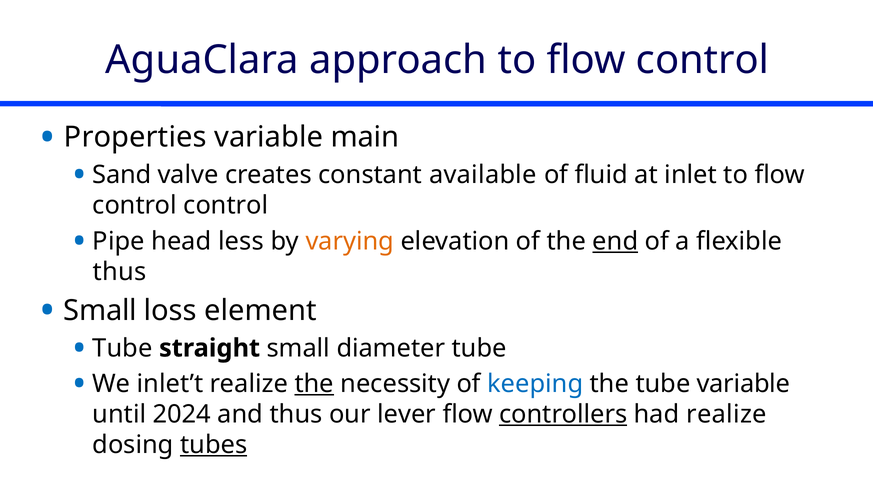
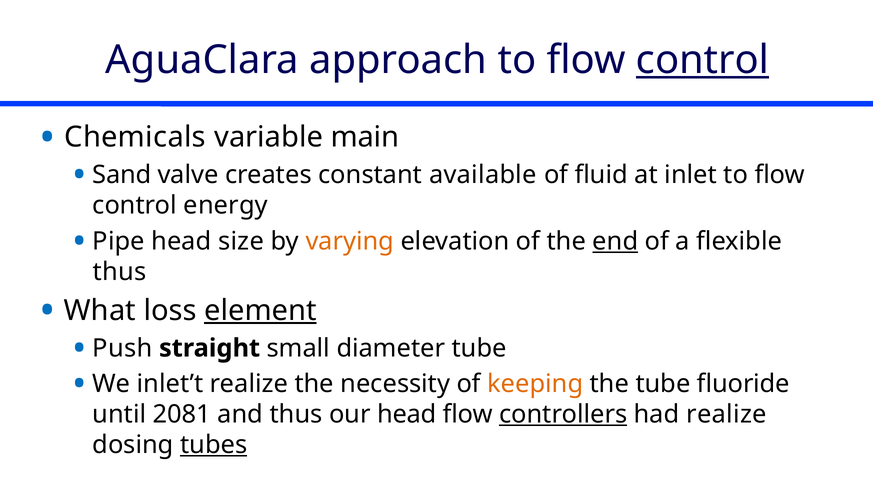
control at (702, 60) underline: none -> present
Properties: Properties -> Chemicals
control control: control -> energy
less: less -> size
Small at (100, 311): Small -> What
element underline: none -> present
Tube at (123, 348): Tube -> Push
the at (314, 384) underline: present -> none
keeping colour: blue -> orange
tube variable: variable -> fluoride
2024: 2024 -> 2081
our lever: lever -> head
